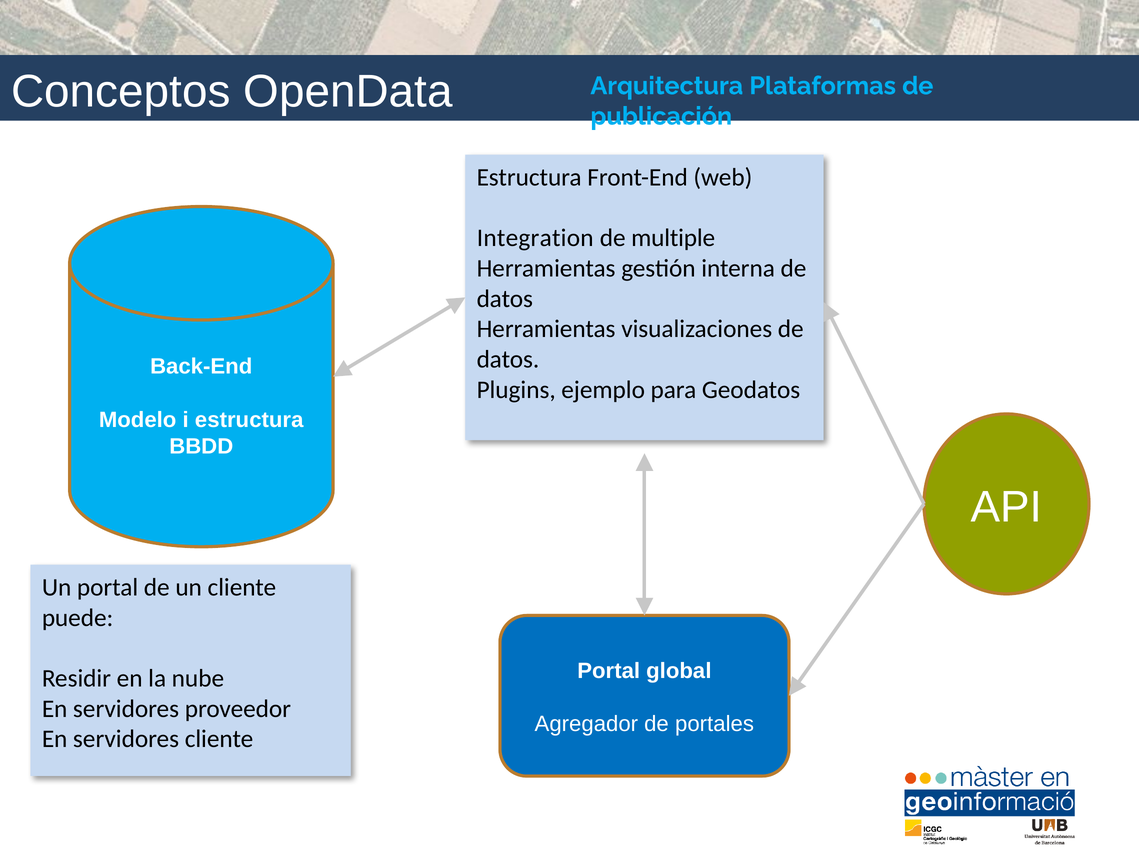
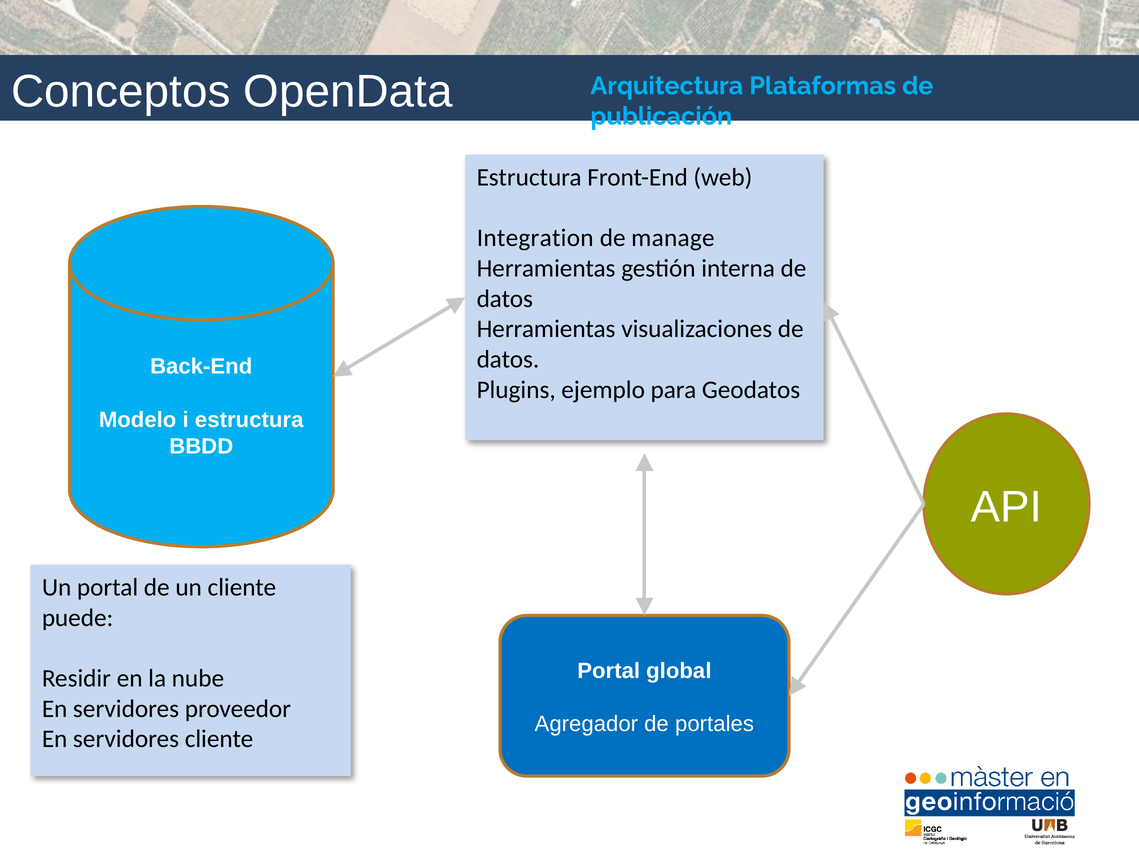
multiple: multiple -> manage
